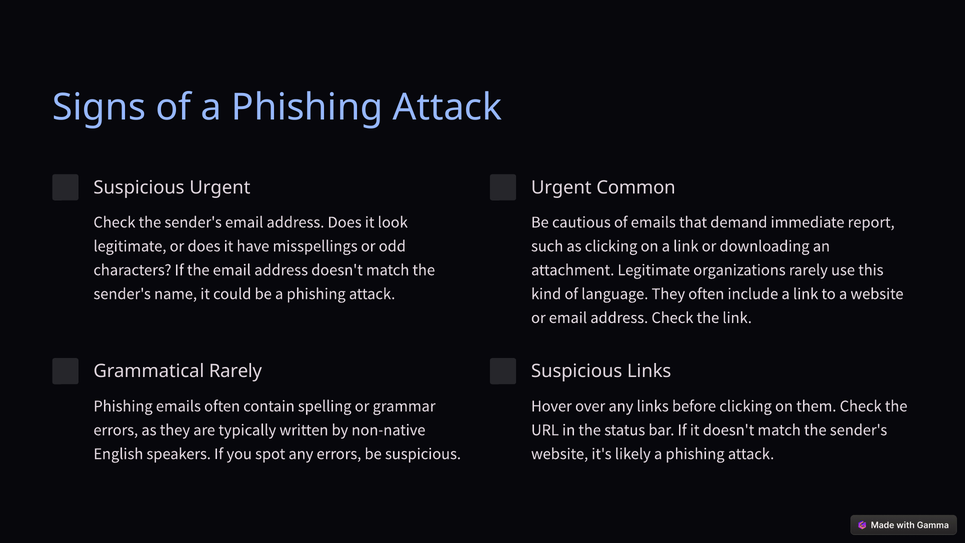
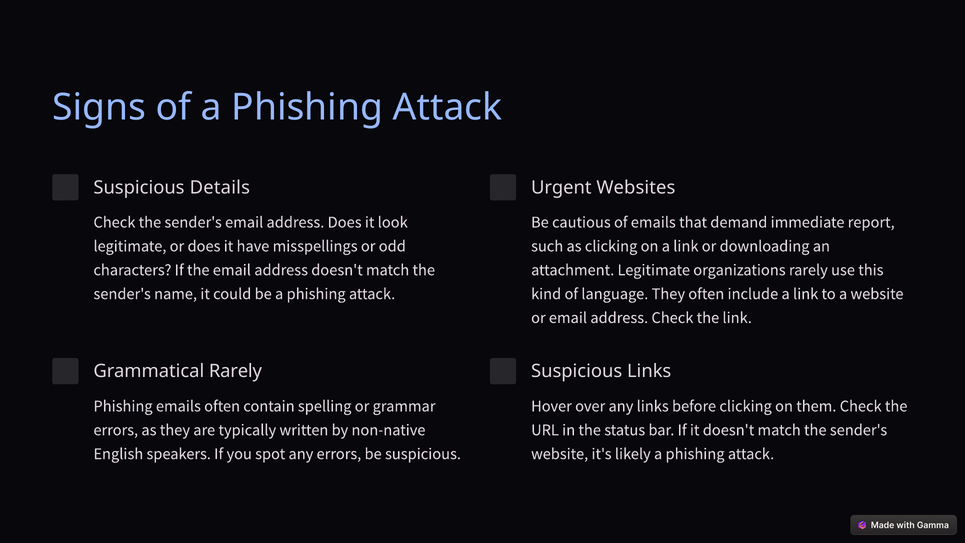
Suspicious Urgent: Urgent -> Details
Common: Common -> Websites
